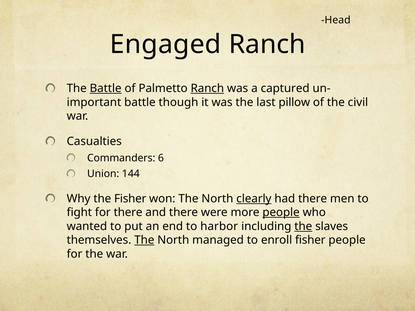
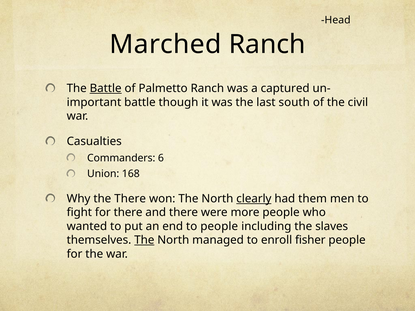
Engaged: Engaged -> Marched
Ranch at (207, 89) underline: present -> none
pillow: pillow -> south
144: 144 -> 168
the Fisher: Fisher -> There
had there: there -> them
people at (281, 213) underline: present -> none
to harbor: harbor -> people
the at (303, 226) underline: present -> none
